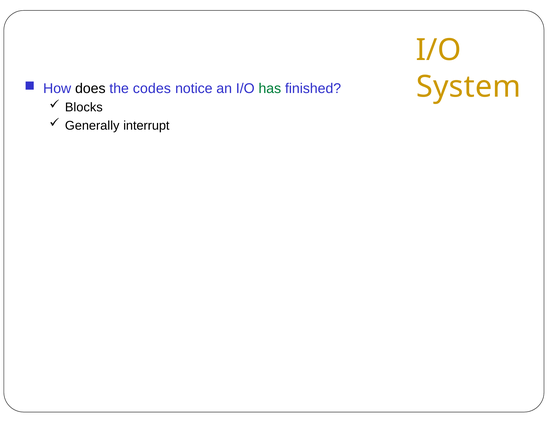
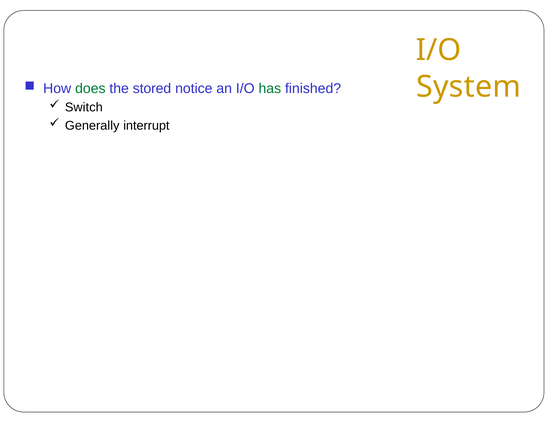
does colour: black -> green
codes: codes -> stored
Blocks: Blocks -> Switch
